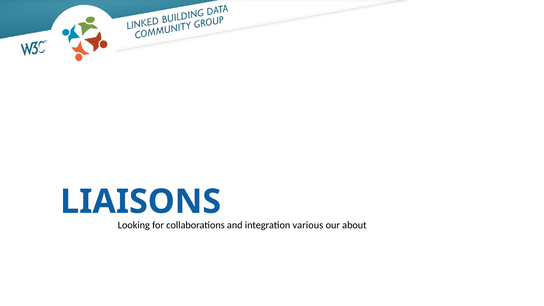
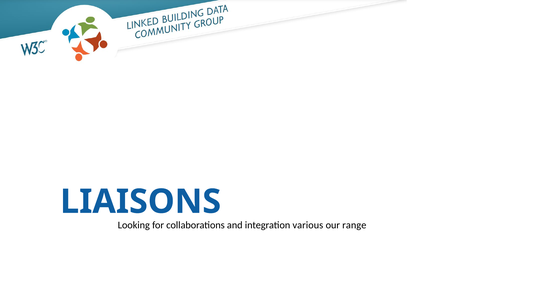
about: about -> range
